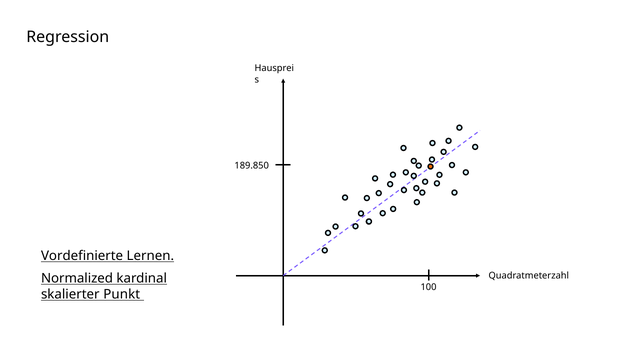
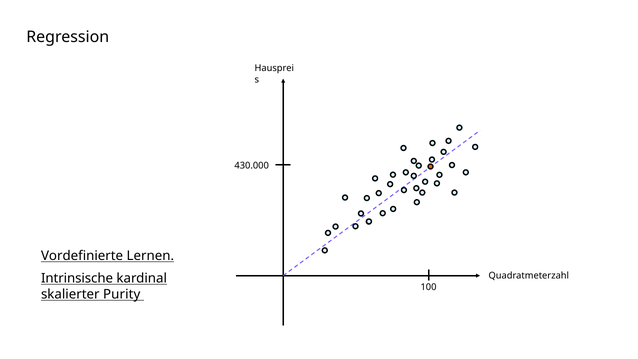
189.850: 189.850 -> 430.000
Normalized: Normalized -> Intrinsische
Punkt: Punkt -> Purity
